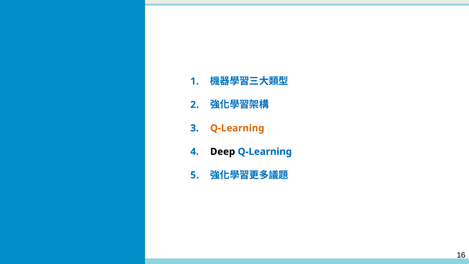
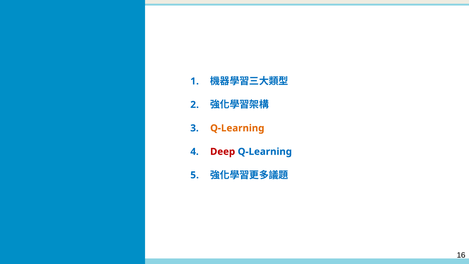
Deep colour: black -> red
